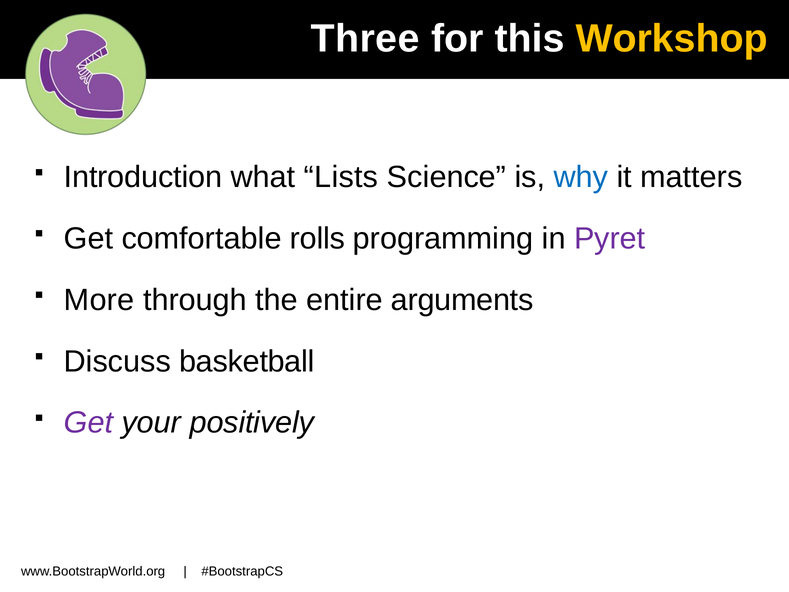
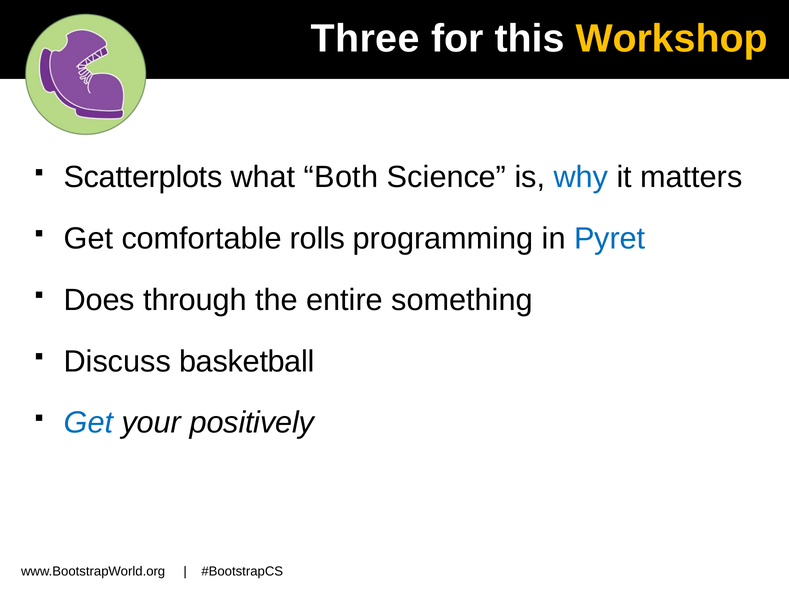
Introduction: Introduction -> Scatterplots
Lists: Lists -> Both
Pyret colour: purple -> blue
More: More -> Does
arguments: arguments -> something
Get at (88, 423) colour: purple -> blue
